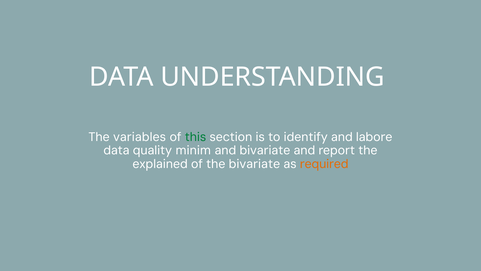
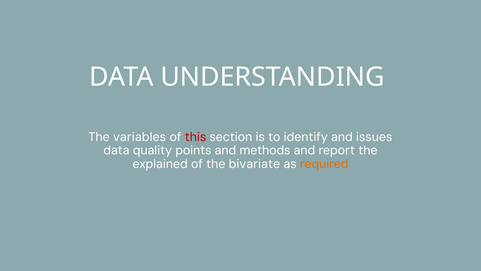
this colour: green -> red
labore: labore -> issues
minim: minim -> points
and bivariate: bivariate -> methods
